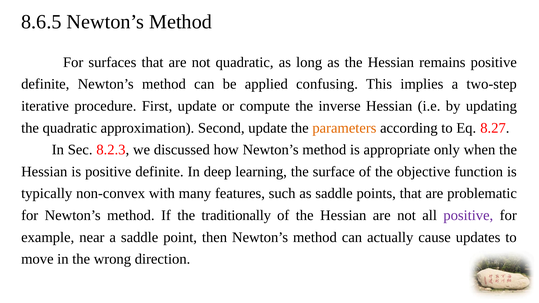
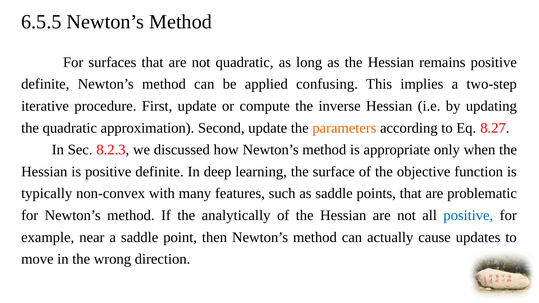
8.6.5: 8.6.5 -> 6.5.5
traditionally: traditionally -> analytically
positive at (468, 215) colour: purple -> blue
